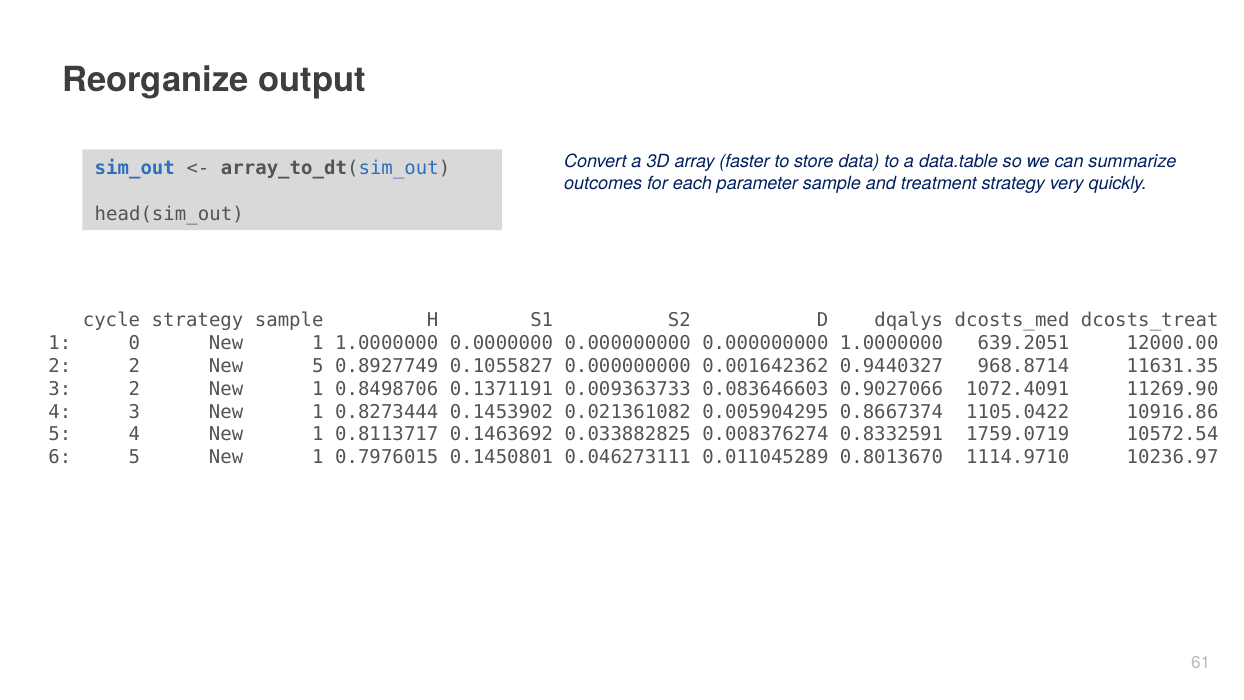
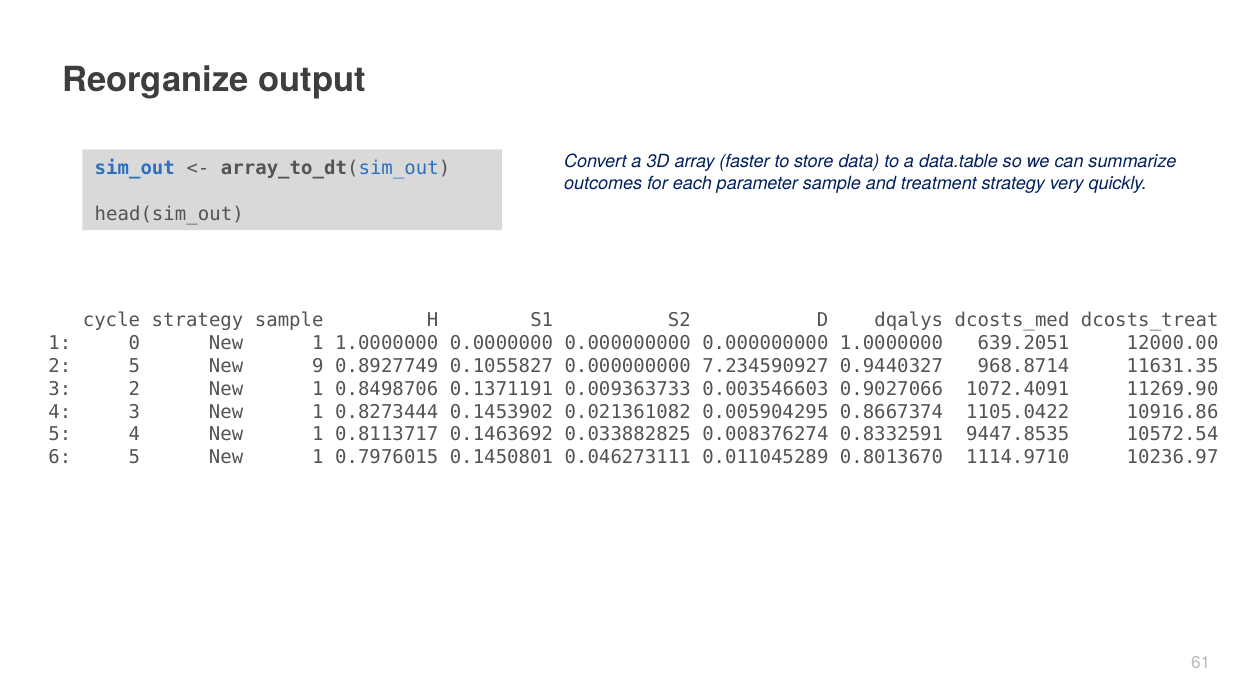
2 2: 2 -> 5
New 5: 5 -> 9
0.001642362: 0.001642362 -> 7.234590927
0.083646603: 0.083646603 -> 0.003546603
1759.0719: 1759.0719 -> 9447.8535
